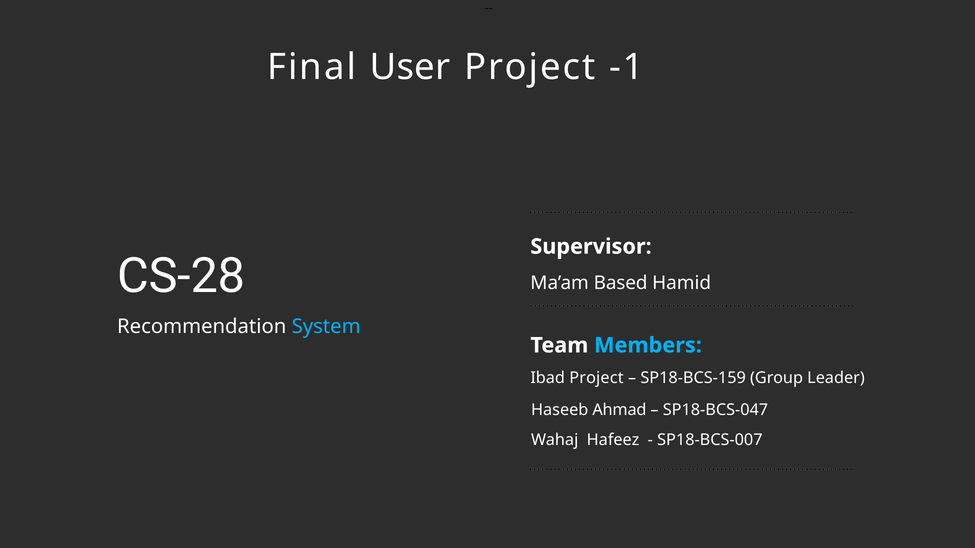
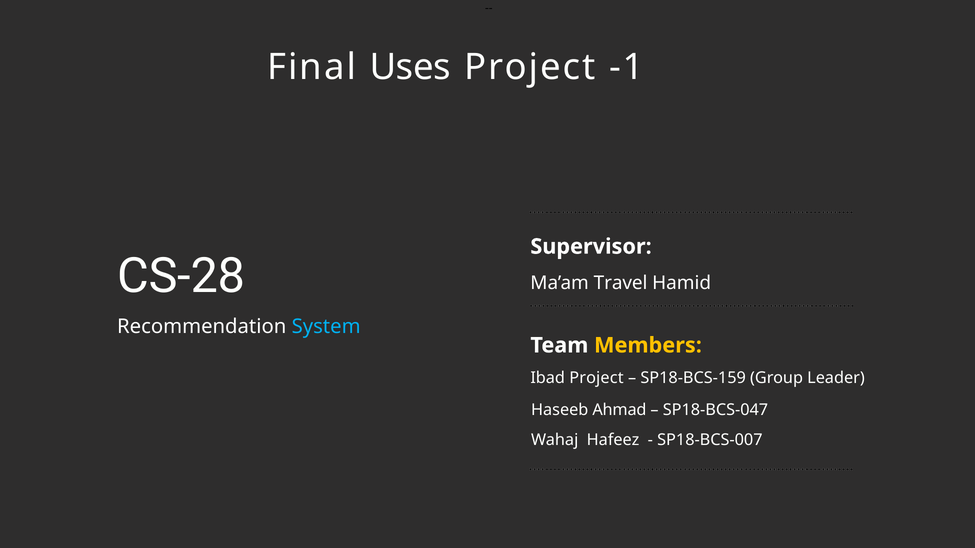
User: User -> Uses
Based: Based -> Travel
Members colour: light blue -> yellow
